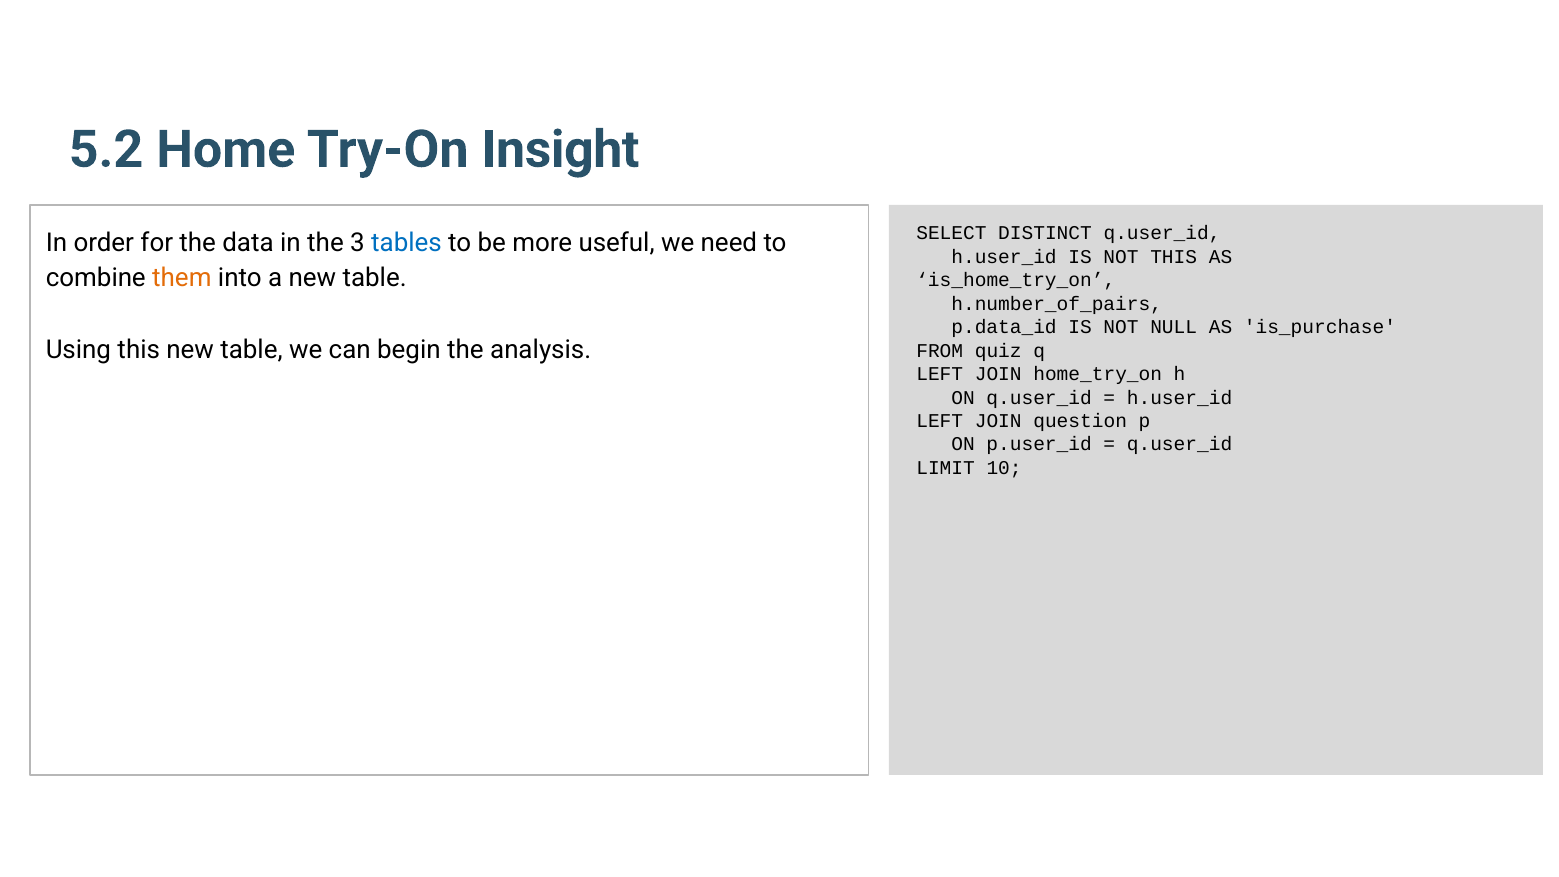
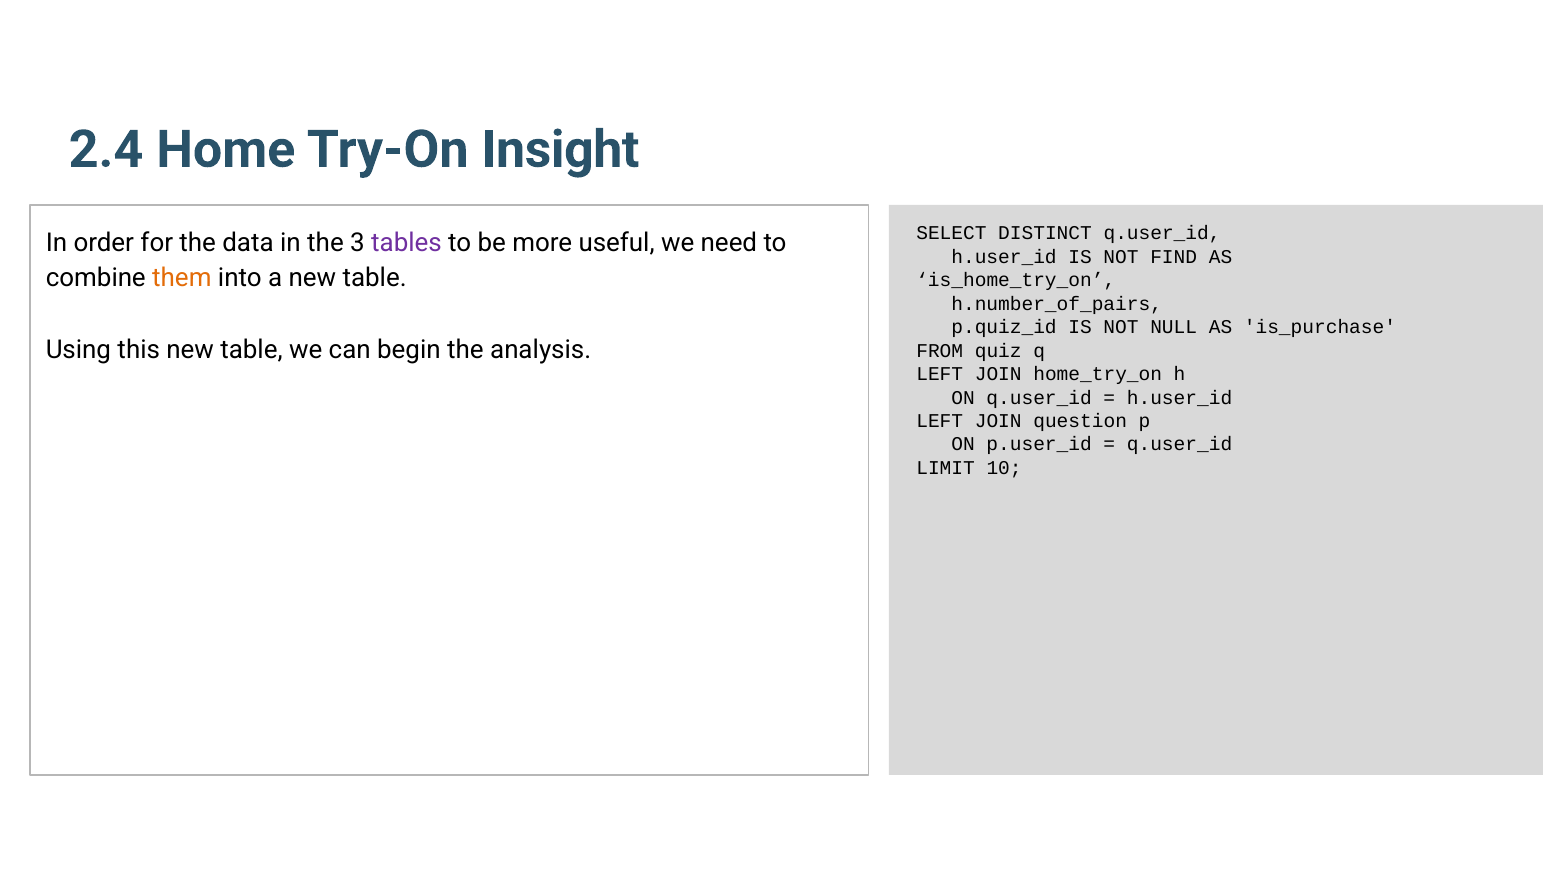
5.2: 5.2 -> 2.4
tables colour: blue -> purple
NOT THIS: THIS -> FIND
p.data_id: p.data_id -> p.quiz_id
